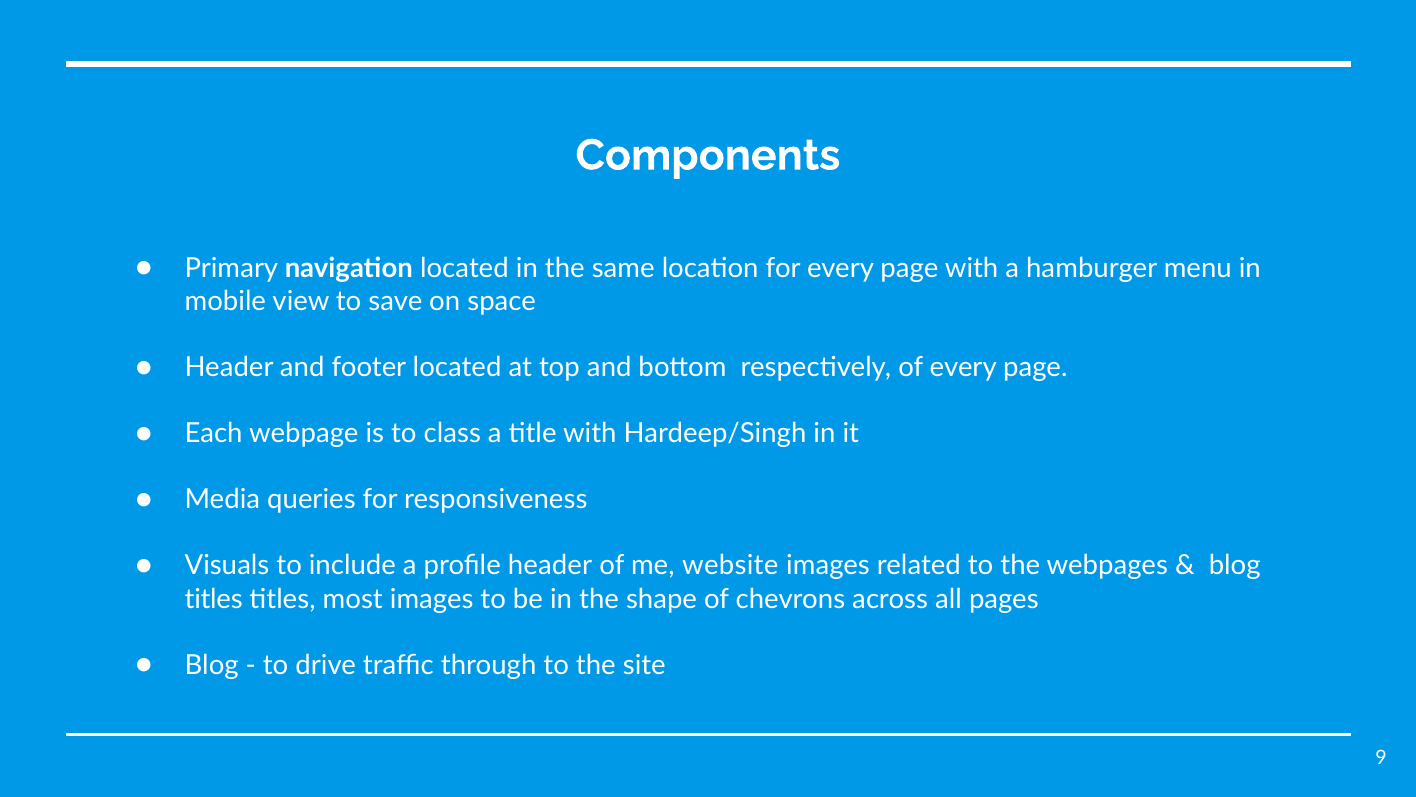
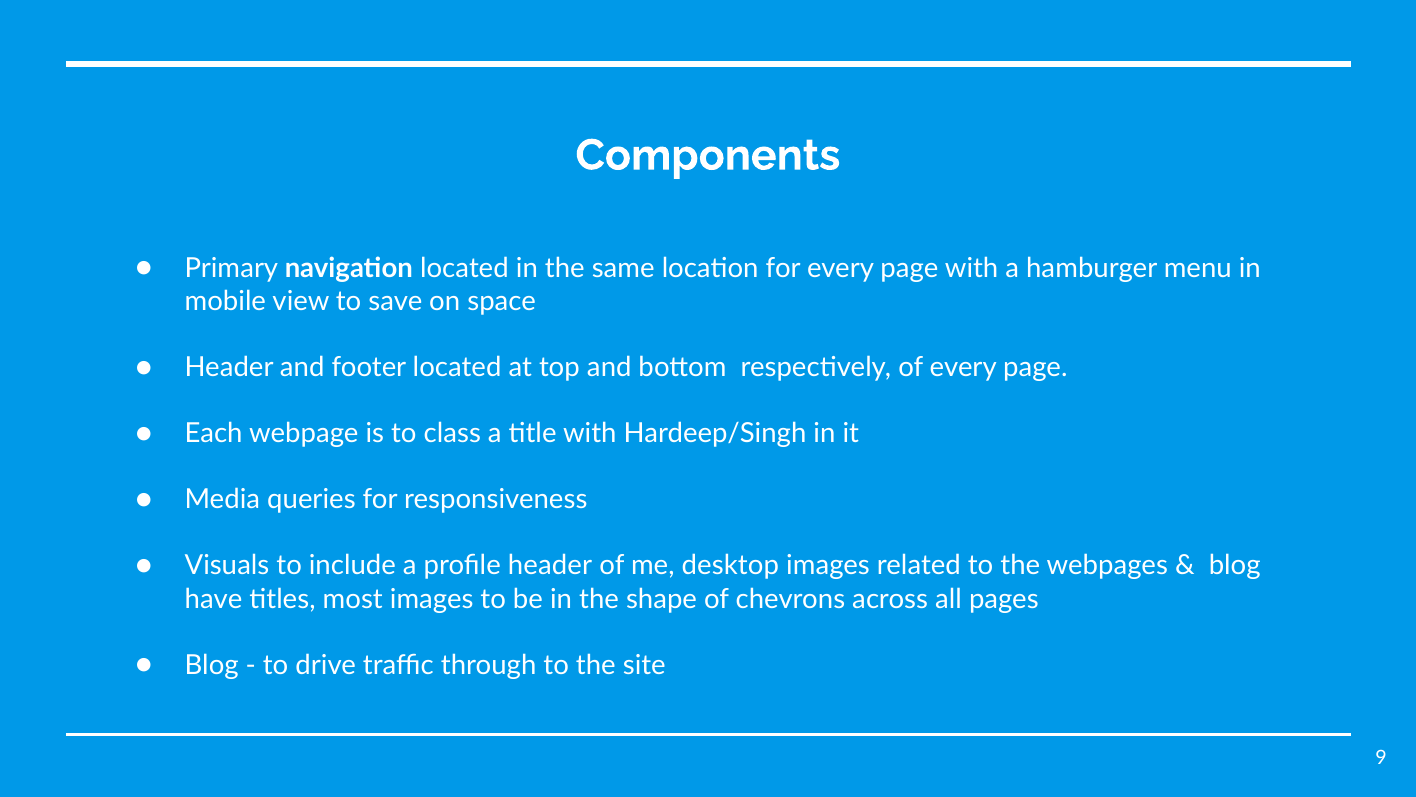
website: website -> desktop
titles at (214, 599): titles -> have
